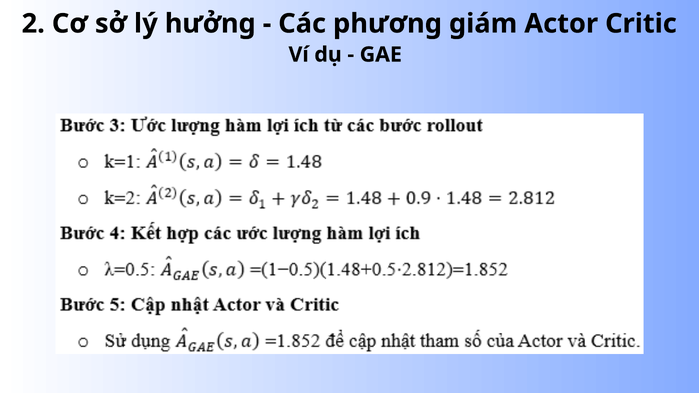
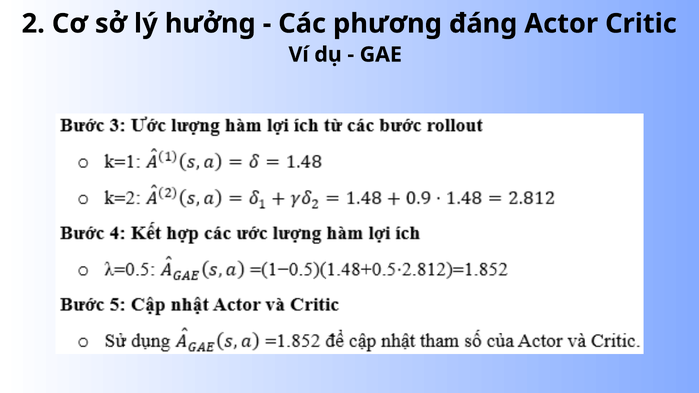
giám: giám -> đáng
